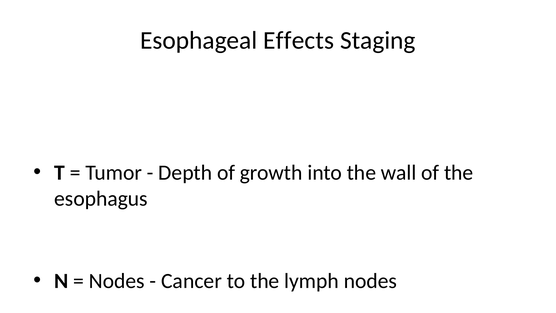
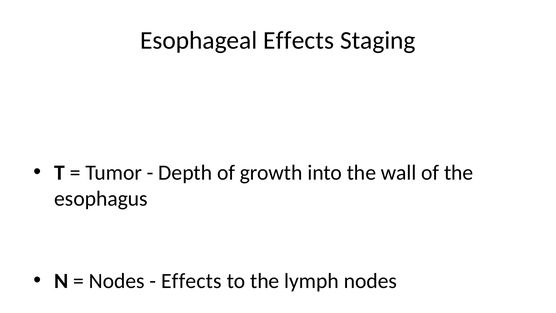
Cancer at (191, 281): Cancer -> Effects
